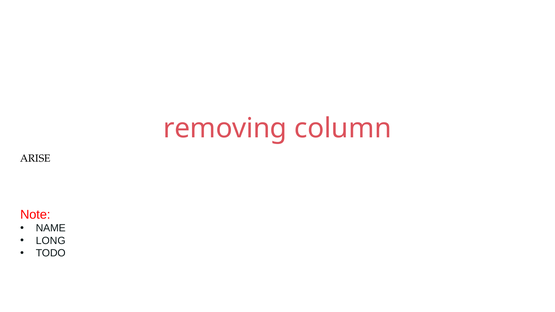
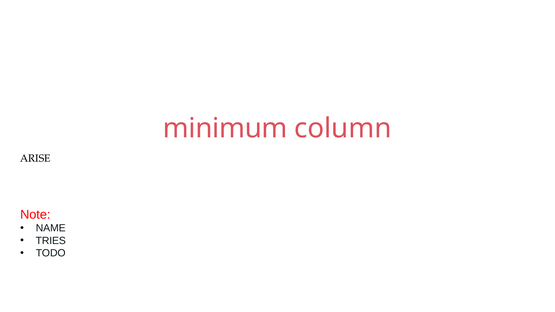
removing: removing -> minimum
LONG: LONG -> TRIES
